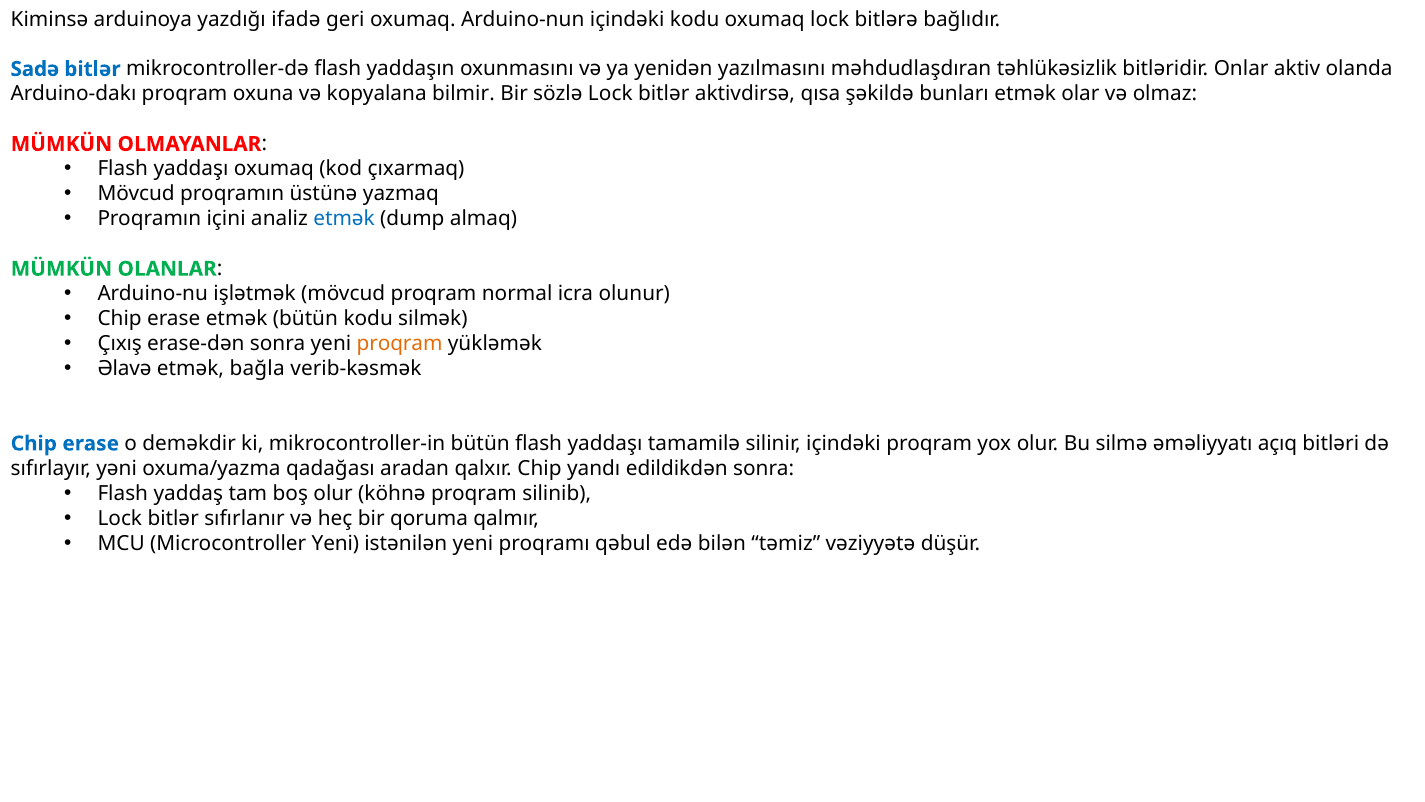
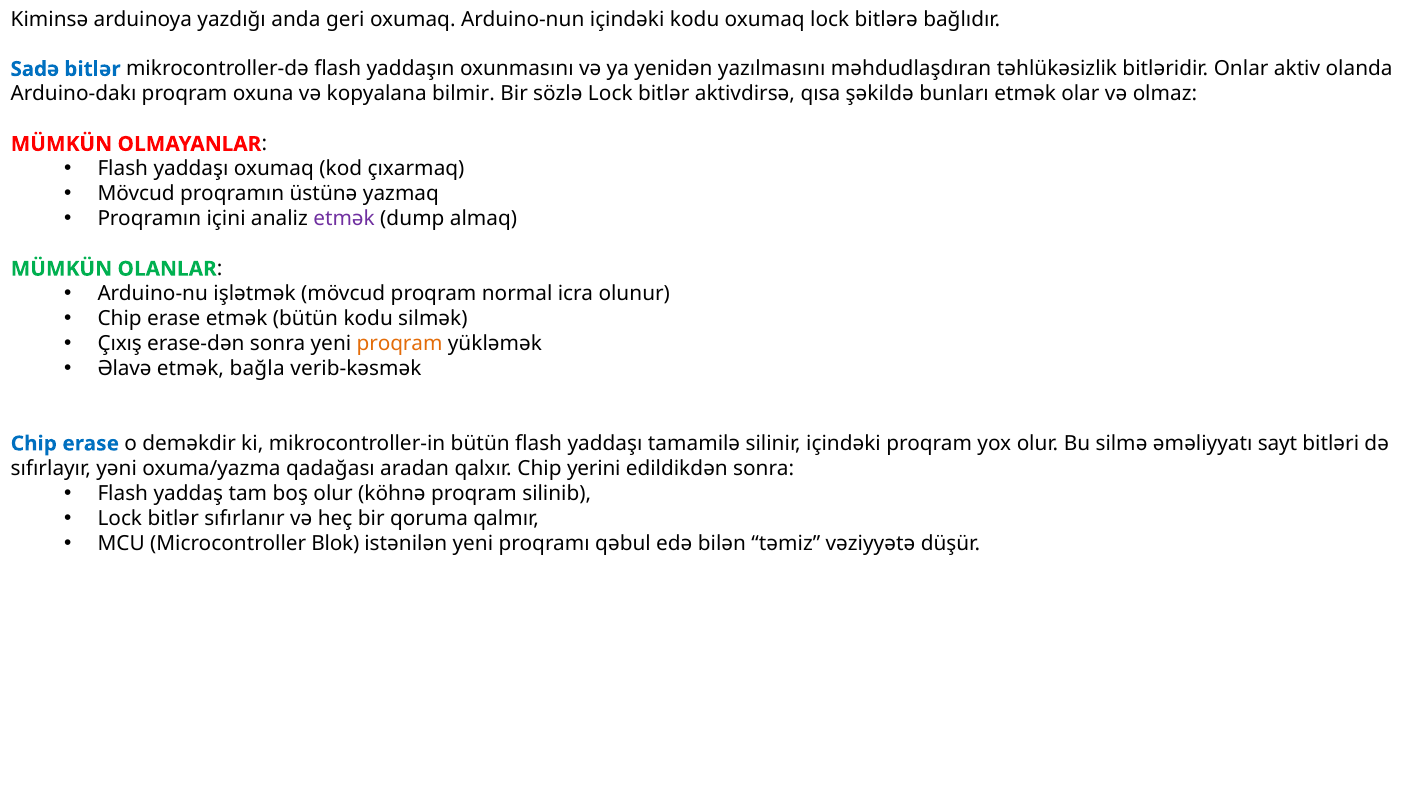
ifadə: ifadə -> anda
etmək at (344, 219) colour: blue -> purple
açıq: açıq -> sayt
yandı: yandı -> yerini
Microcontroller Yeni: Yeni -> Blok
